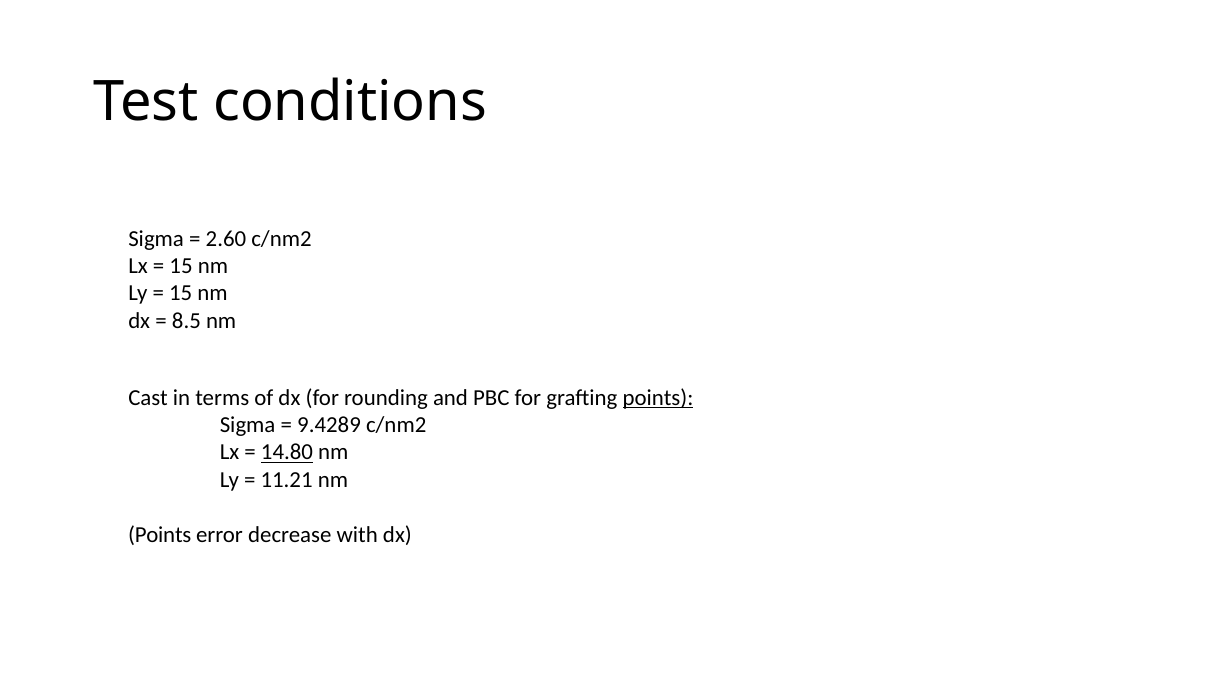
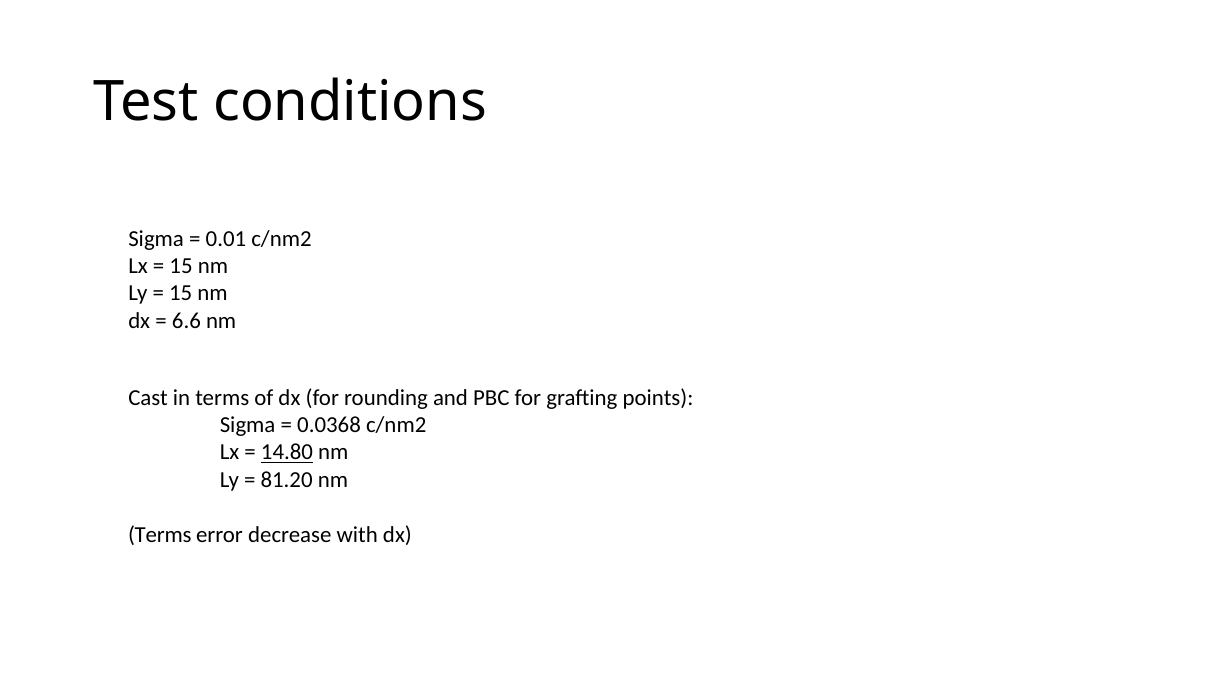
2.60: 2.60 -> 0.01
8.5: 8.5 -> 6.6
points at (658, 398) underline: present -> none
9.4289: 9.4289 -> 0.0368
11.21: 11.21 -> 81.20
Points at (160, 535): Points -> Terms
